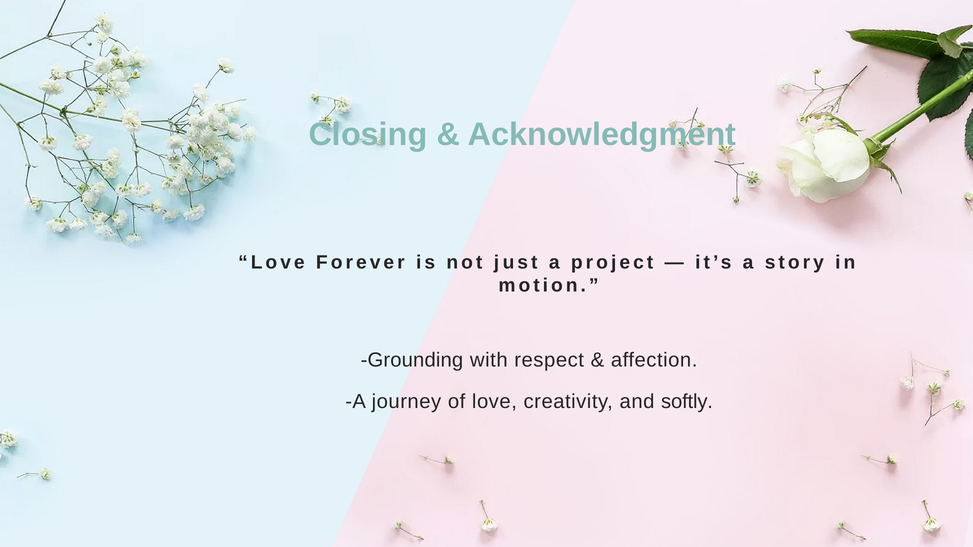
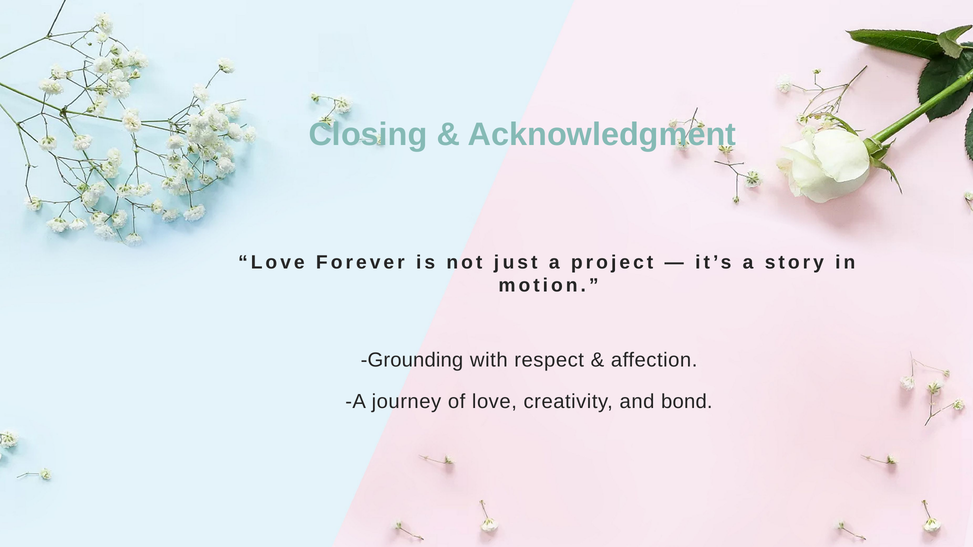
softly: softly -> bond
